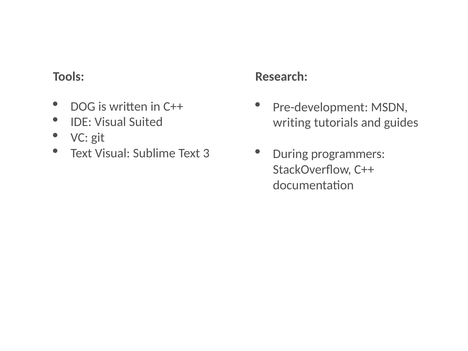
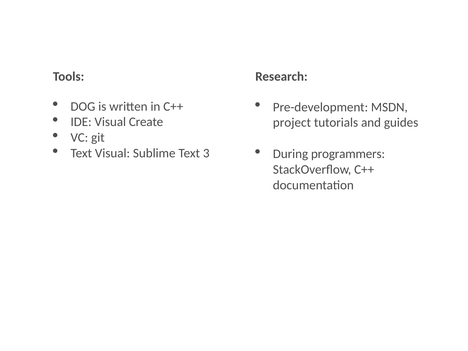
Suited: Suited -> Create
writing: writing -> project
